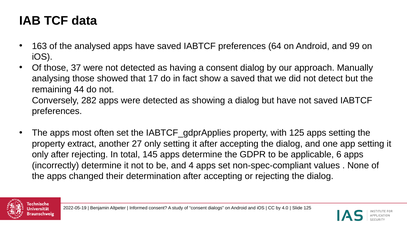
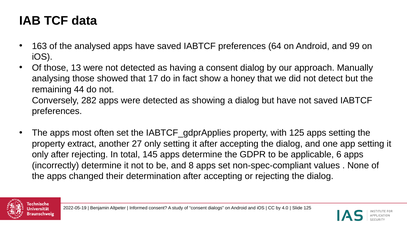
37: 37 -> 13
a saved: saved -> honey
4: 4 -> 8
